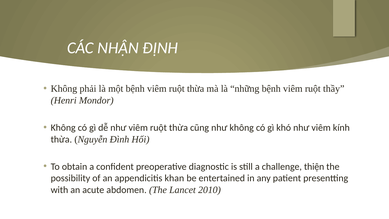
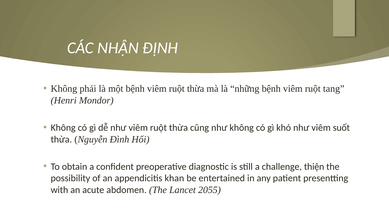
thầy: thầy -> tang
kính: kính -> suốt
2010: 2010 -> 2055
